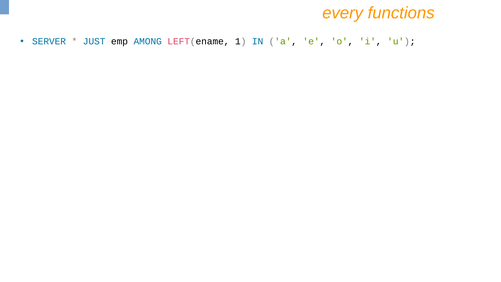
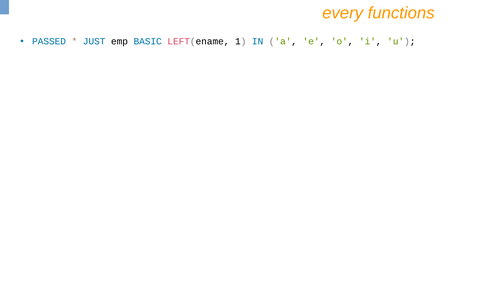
SERVER: SERVER -> PASSED
AMONG: AMONG -> BASIC
